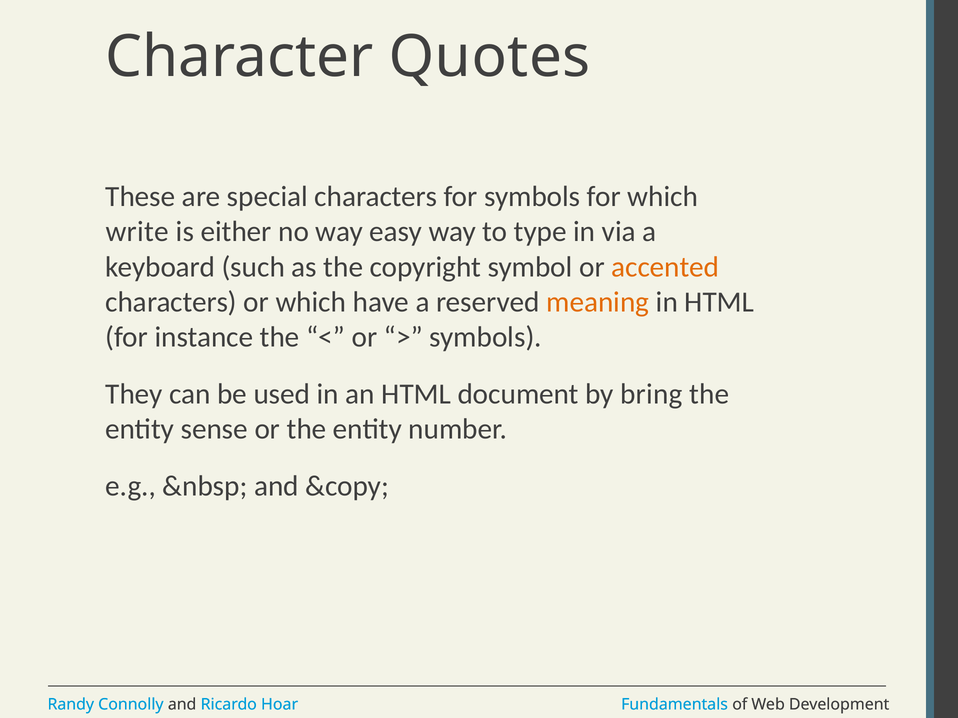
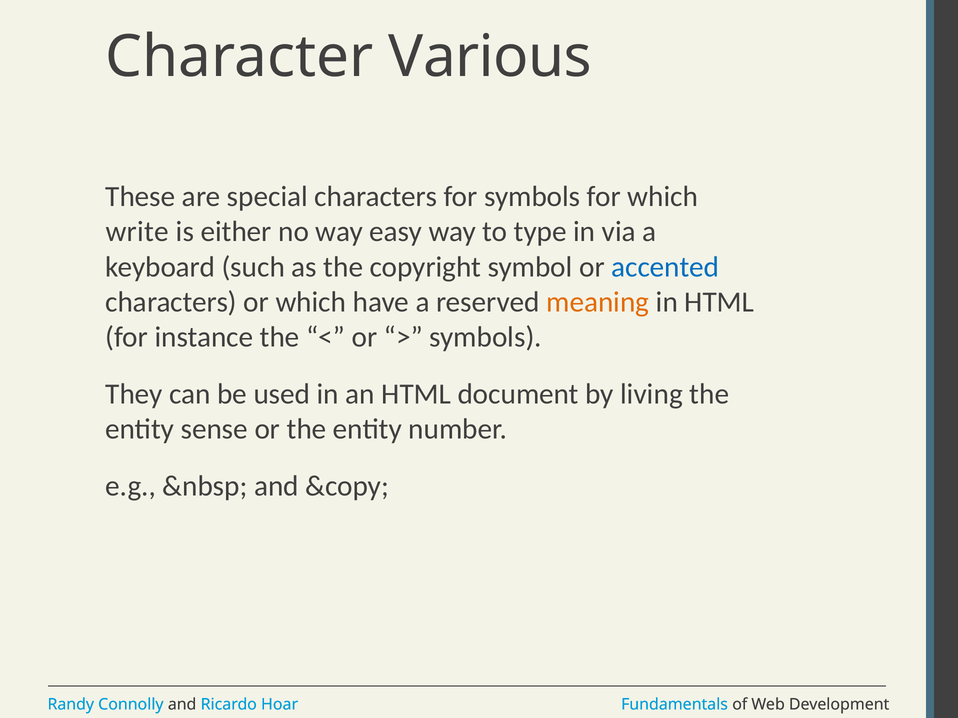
Quotes: Quotes -> Various
accented colour: orange -> blue
bring: bring -> living
